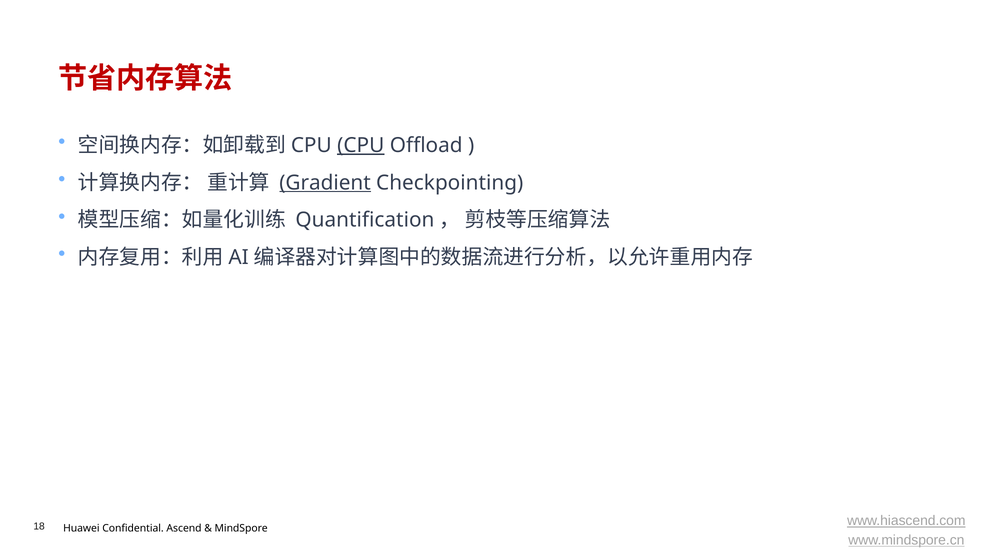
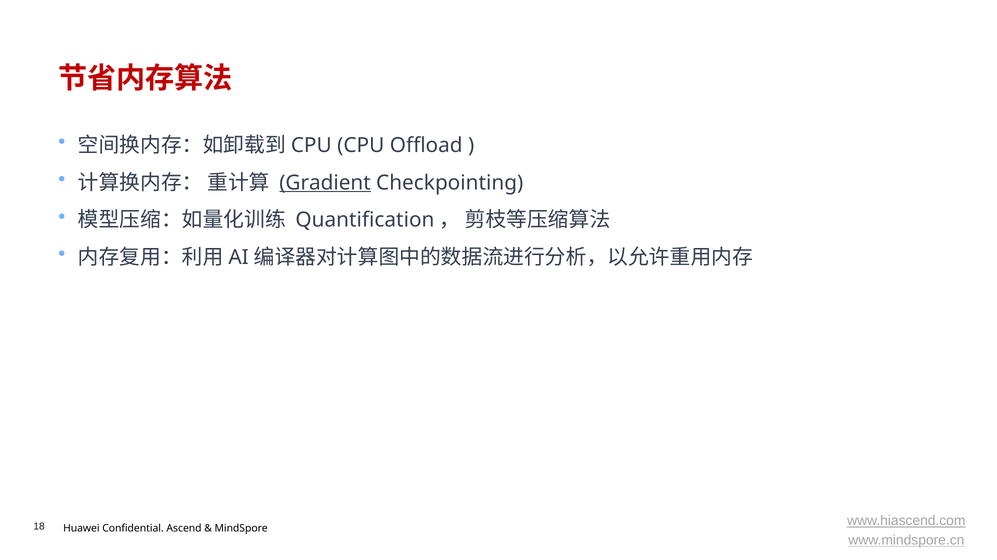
CPU at (361, 146) underline: present -> none
